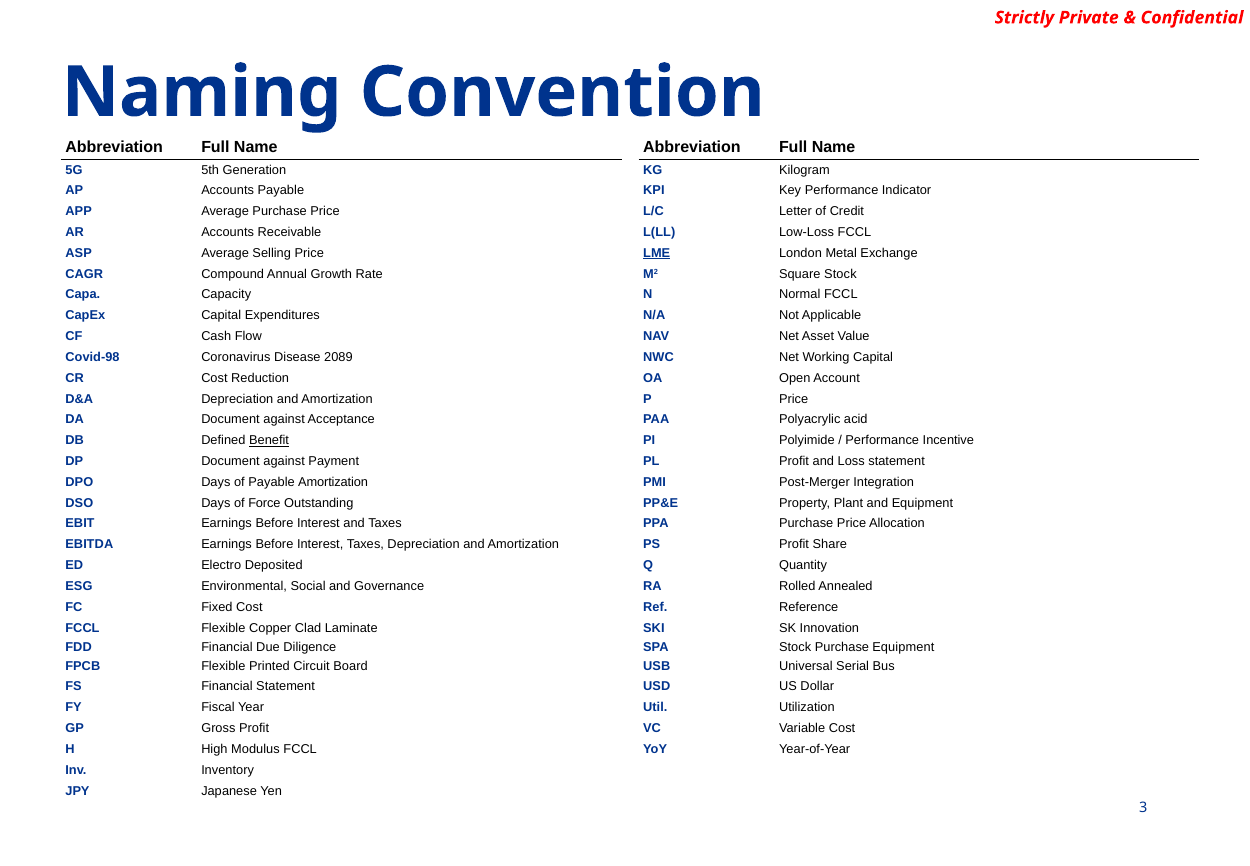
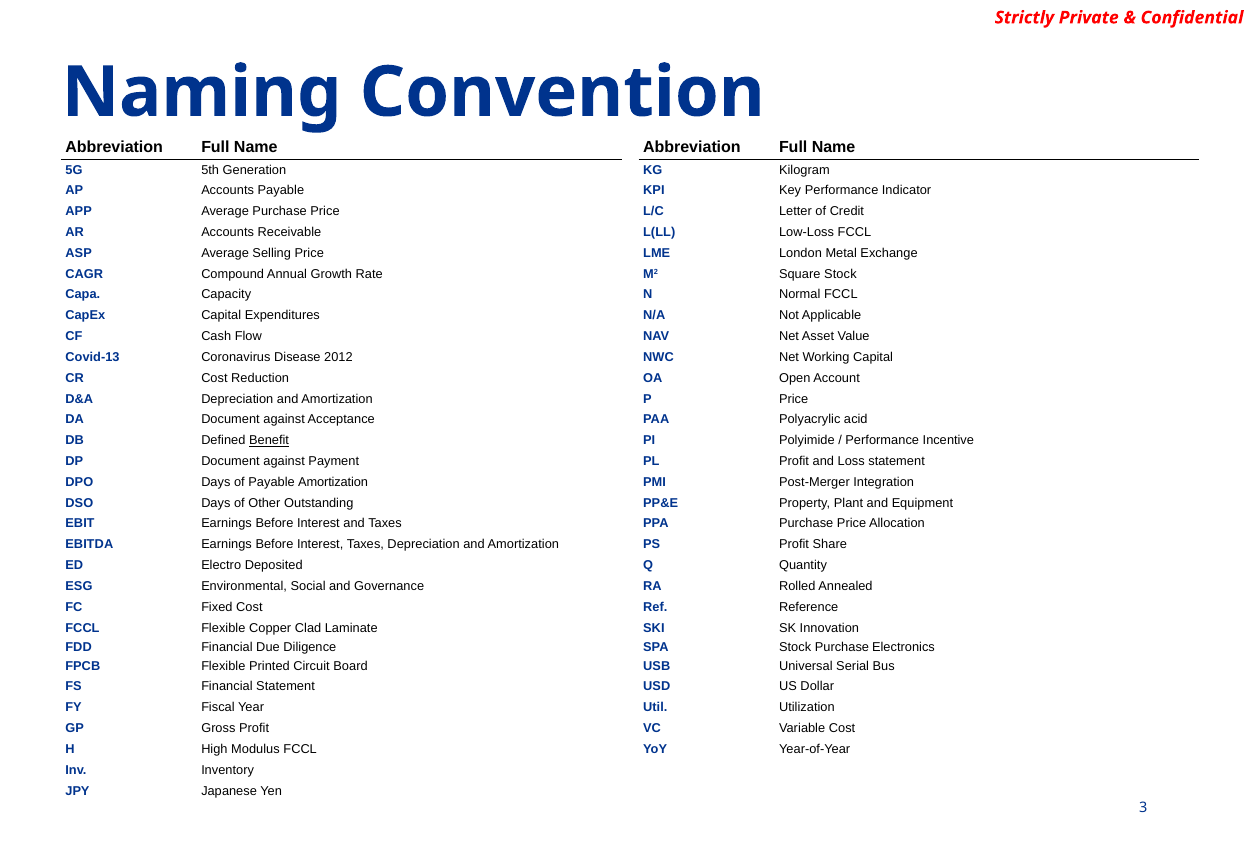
LME underline: present -> none
Covid-98: Covid-98 -> Covid-13
2089: 2089 -> 2012
Force: Force -> Other
Purchase Equipment: Equipment -> Electronics
